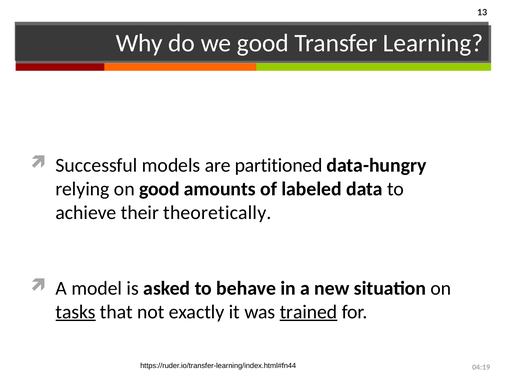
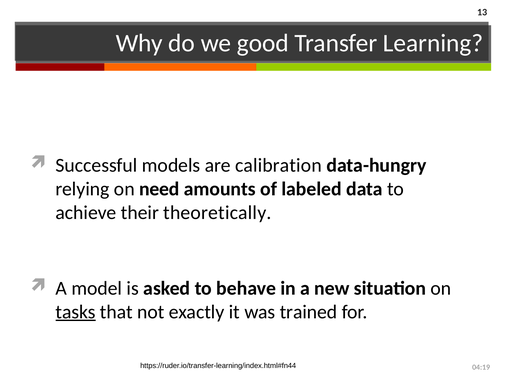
partitioned: partitioned -> calibration
on good: good -> need
trained underline: present -> none
